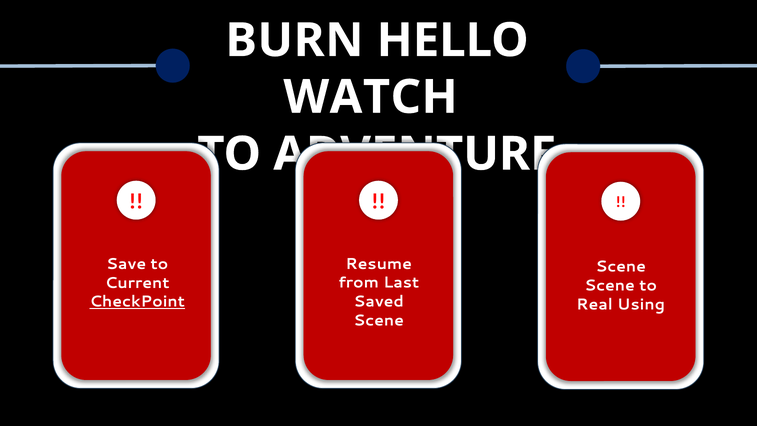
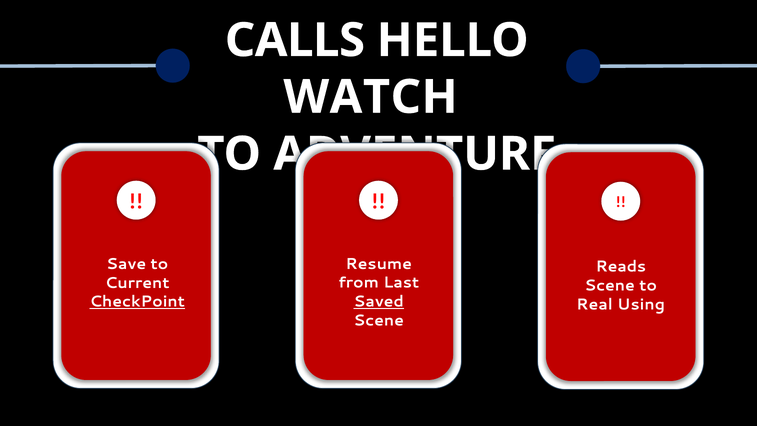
BURN: BURN -> CALLS
Scene at (621, 266): Scene -> Reads
Saved underline: none -> present
